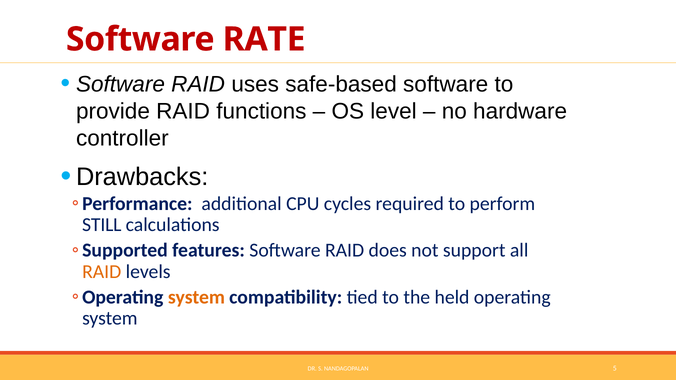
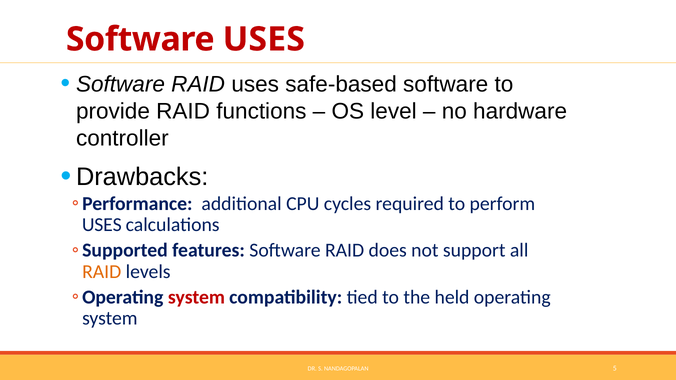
Software RATE: RATE -> USES
STILL at (102, 225): STILL -> USES
system at (196, 297) colour: orange -> red
